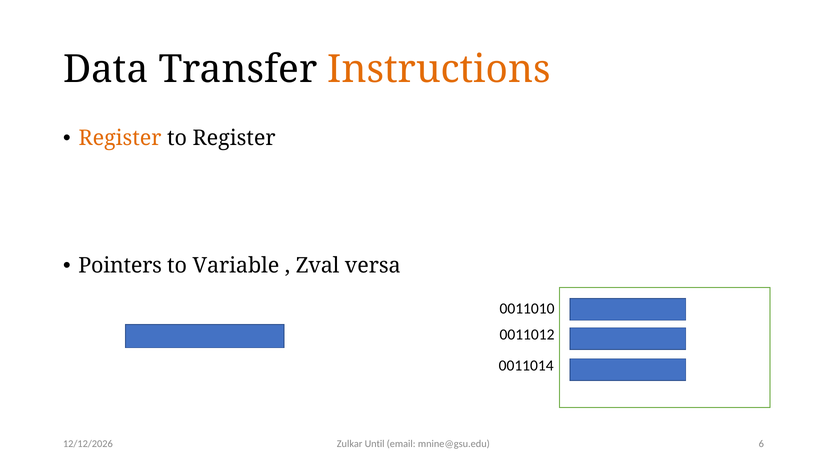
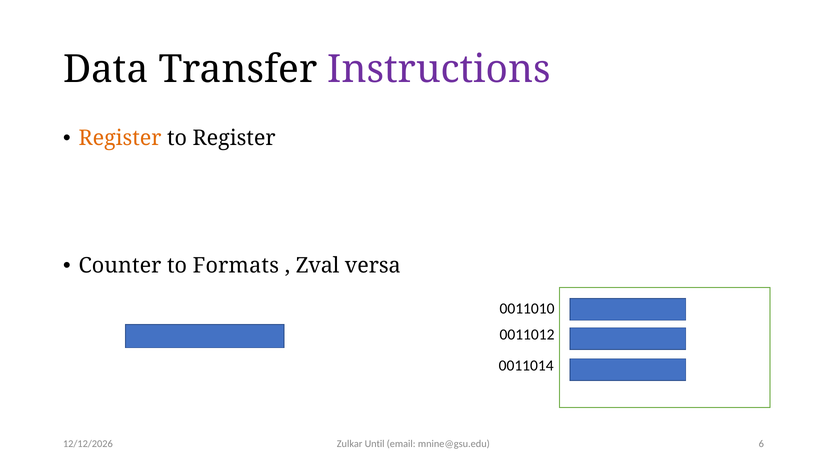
Instructions colour: orange -> purple
Pointers: Pointers -> Counter
Variable: Variable -> Formats
